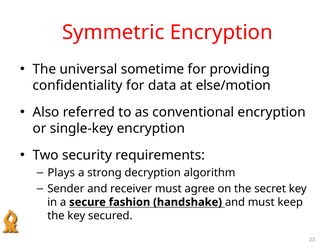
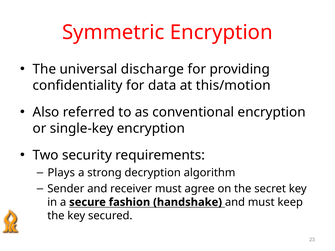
sometime: sometime -> discharge
else/motion: else/motion -> this/motion
